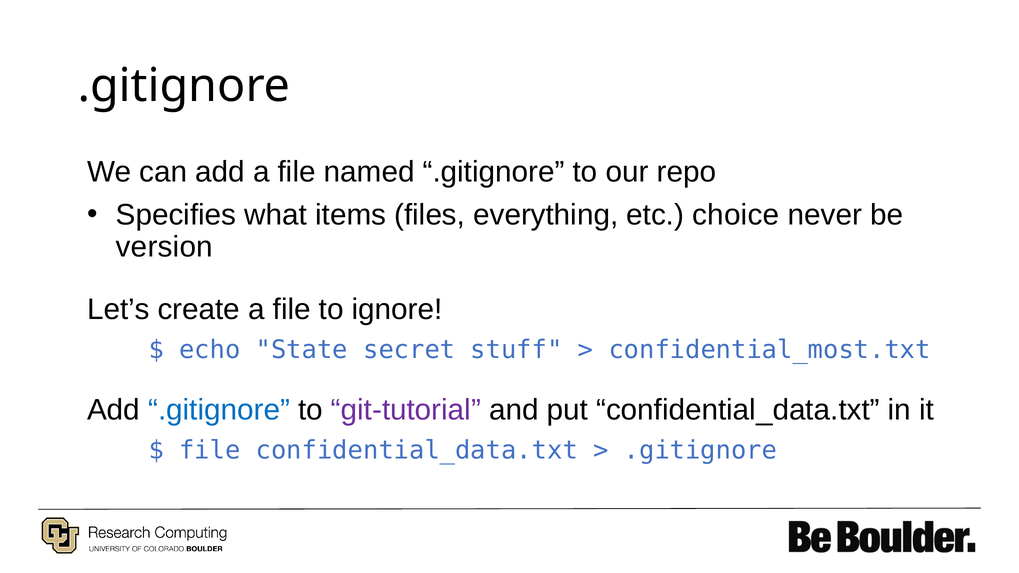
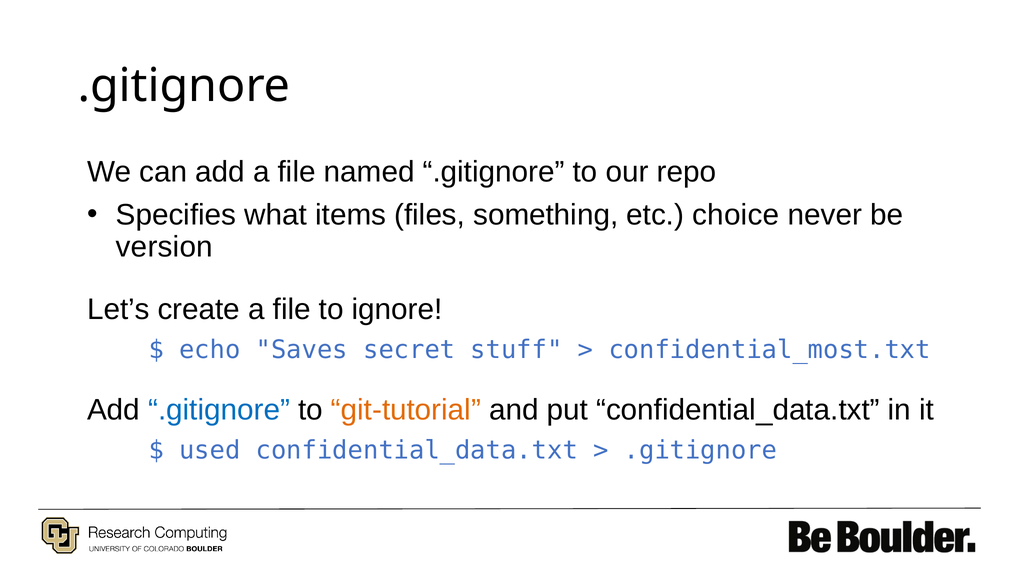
everything: everything -> something
State: State -> Saves
git-tutorial colour: purple -> orange
file at (210, 450): file -> used
